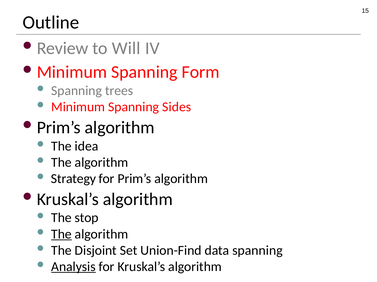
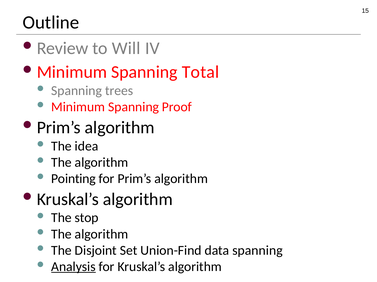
Form: Form -> Total
Sides: Sides -> Proof
Strategy: Strategy -> Pointing
The at (61, 235) underline: present -> none
